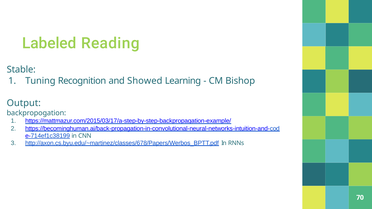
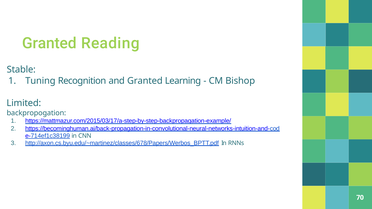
Labeled at (49, 43): Labeled -> Granted
and Showed: Showed -> Granted
Output: Output -> Limited
